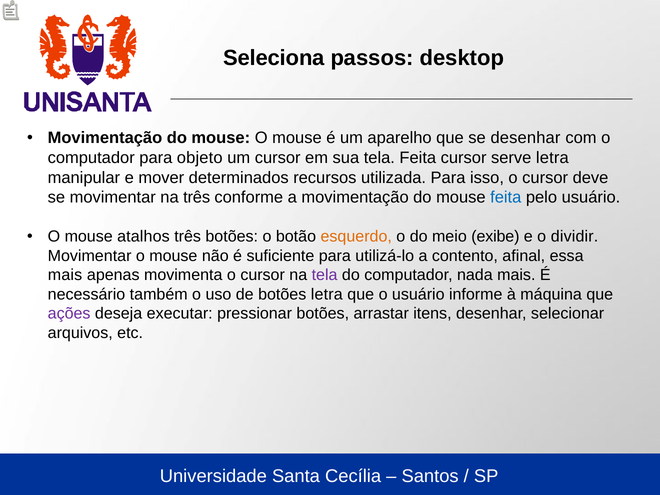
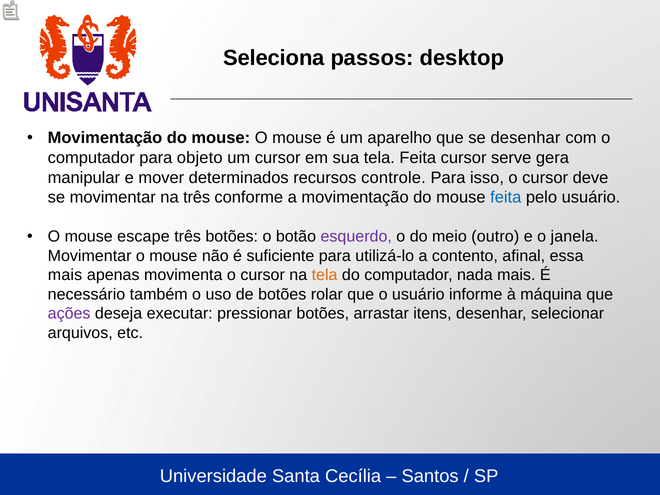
serve letra: letra -> gera
utilizada: utilizada -> controle
atalhos: atalhos -> escape
esquerdo colour: orange -> purple
exibe: exibe -> outro
dividir: dividir -> janela
tela at (325, 275) colour: purple -> orange
botões letra: letra -> rolar
